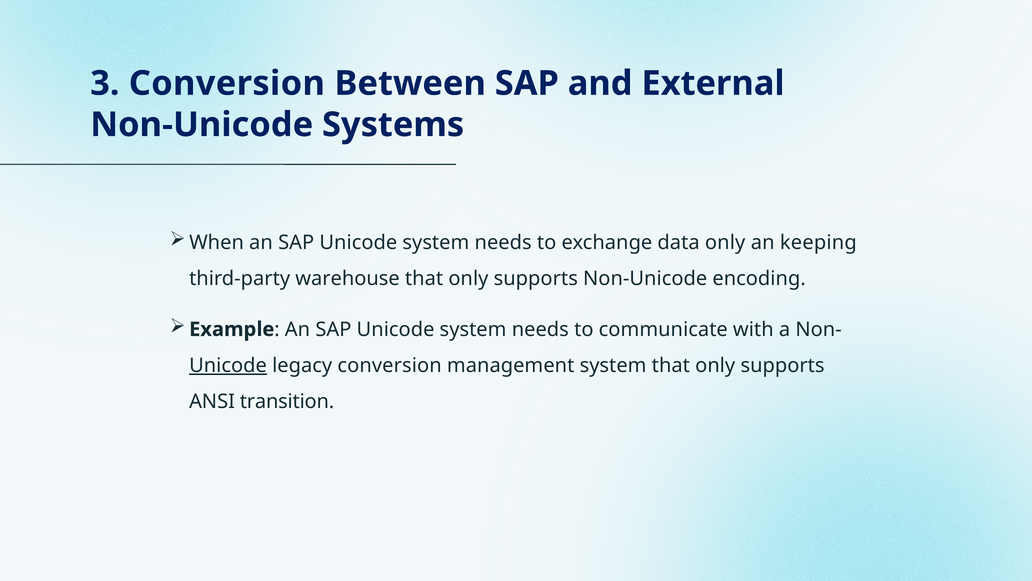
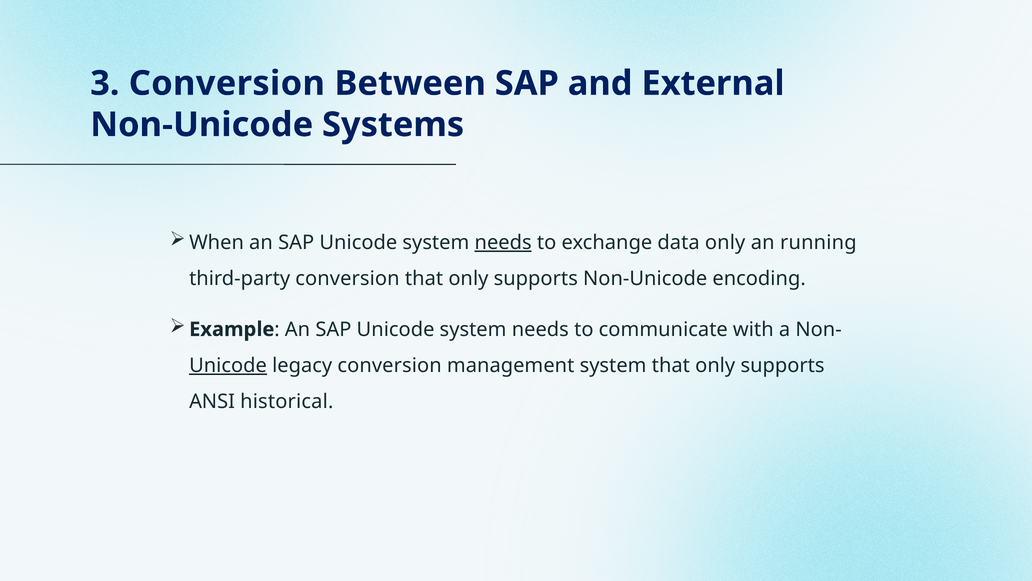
needs at (503, 242) underline: none -> present
keeping: keeping -> running
third-party warehouse: warehouse -> conversion
transition: transition -> historical
